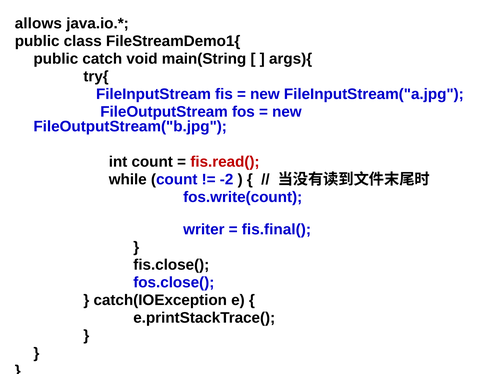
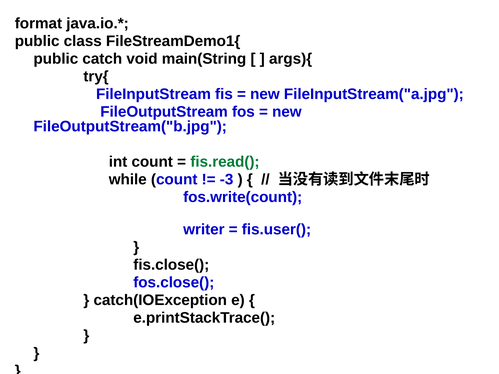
allows: allows -> format
fis.read( colour: red -> green
-2: -2 -> -3
fis.final(: fis.final( -> fis.user(
